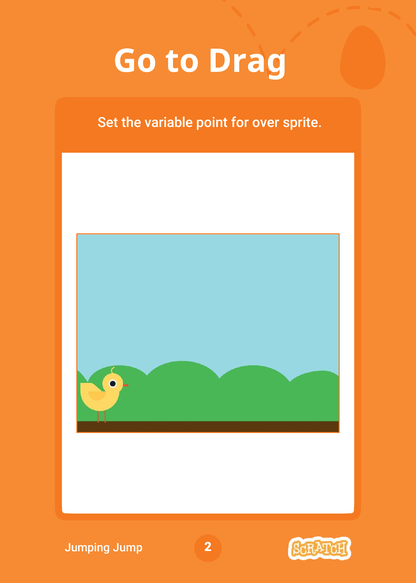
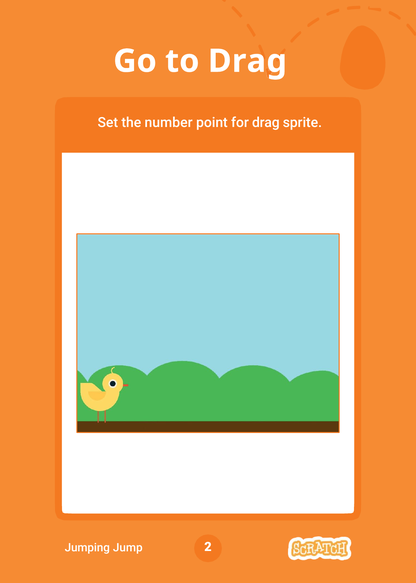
variable: variable -> number
for over: over -> drag
